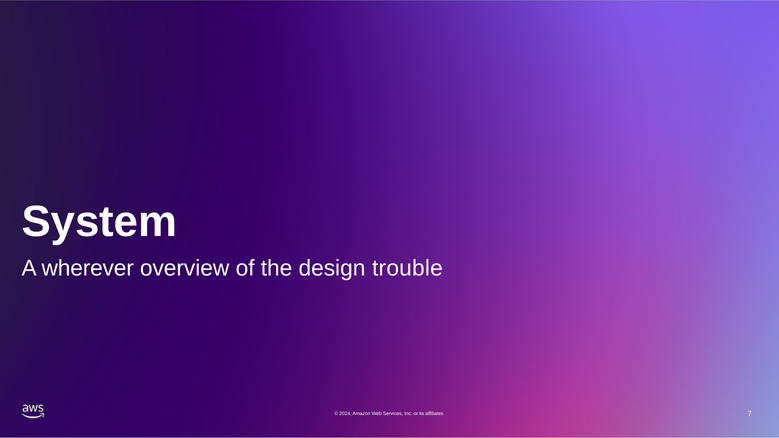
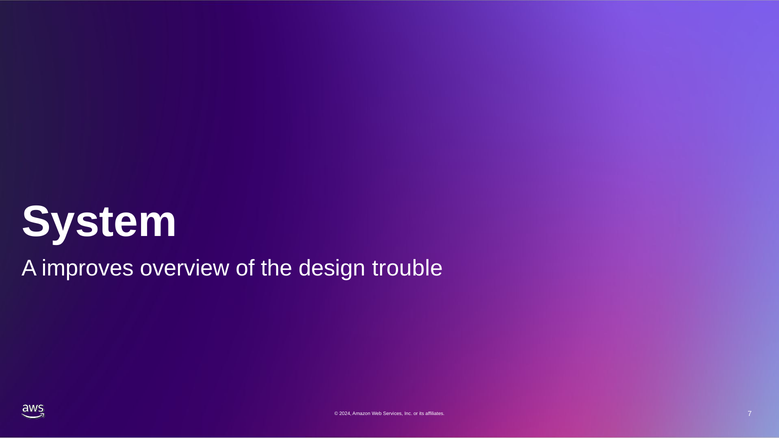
wherever: wherever -> improves
